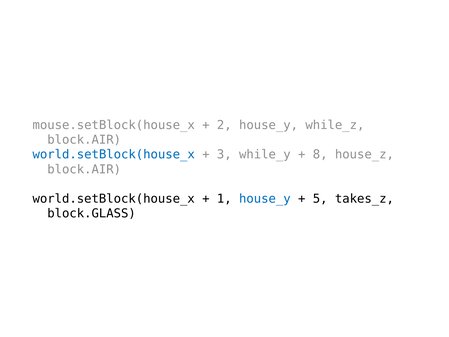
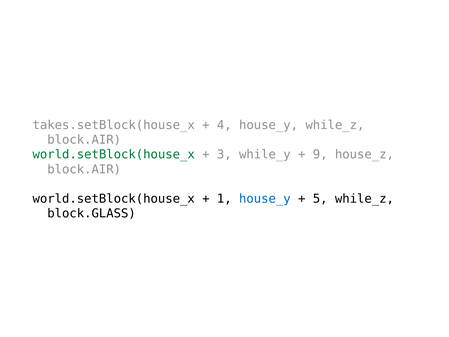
mouse.setBlock(house_x: mouse.setBlock(house_x -> takes.setBlock(house_x
2: 2 -> 4
world.setBlock(house_x at (114, 154) colour: blue -> green
8: 8 -> 9
5 takes_z: takes_z -> while_z
